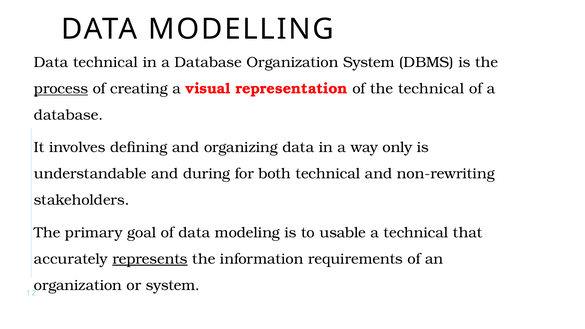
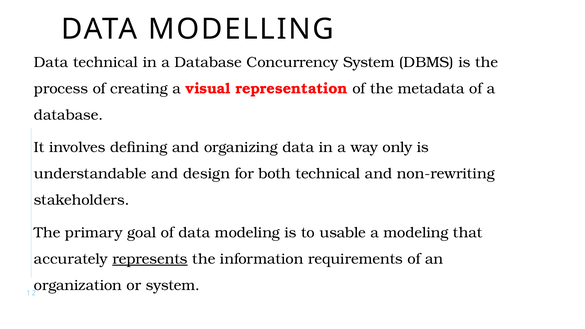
Database Organization: Organization -> Concurrency
process underline: present -> none
the technical: technical -> metadata
during: during -> design
a technical: technical -> modeling
